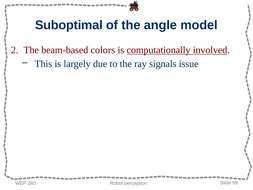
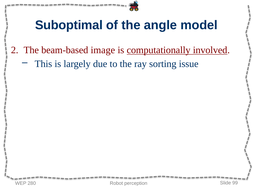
colors: colors -> image
signals: signals -> sorting
